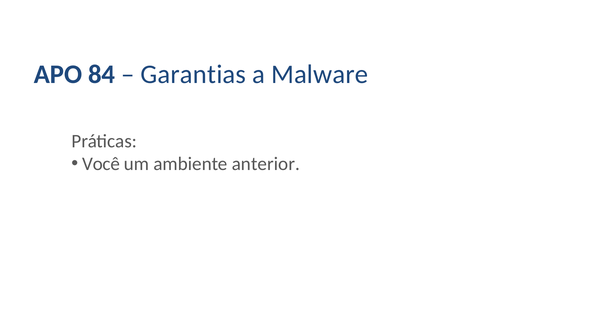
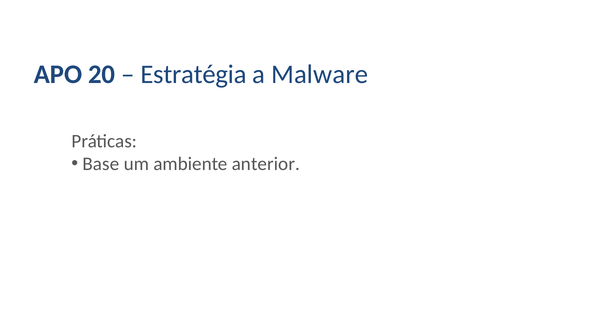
84: 84 -> 20
Garantias: Garantias -> Estratégia
Você: Você -> Base
